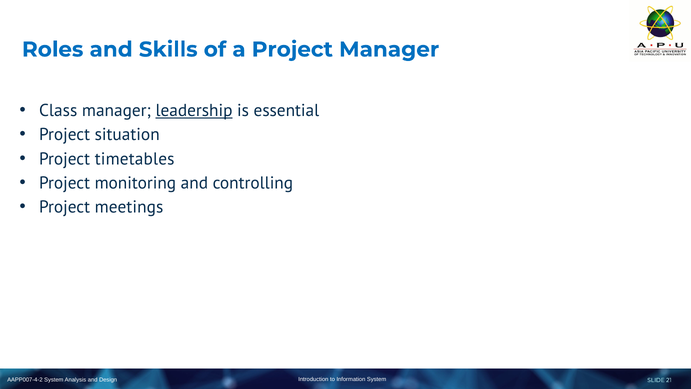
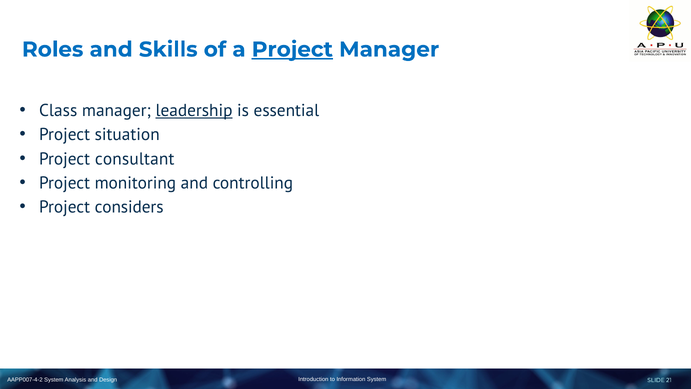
Project at (292, 49) underline: none -> present
timetables: timetables -> consultant
meetings: meetings -> considers
